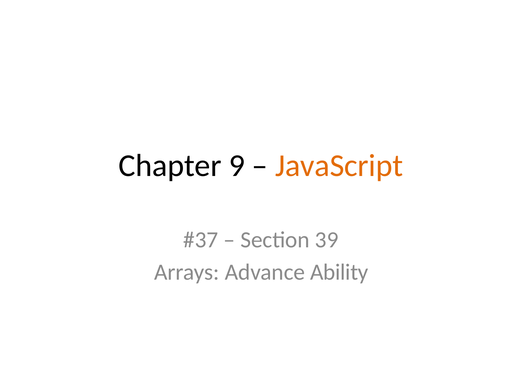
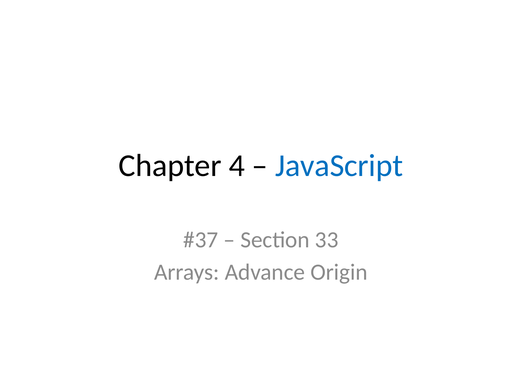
9: 9 -> 4
JavaScript colour: orange -> blue
39: 39 -> 33
Ability: Ability -> Origin
